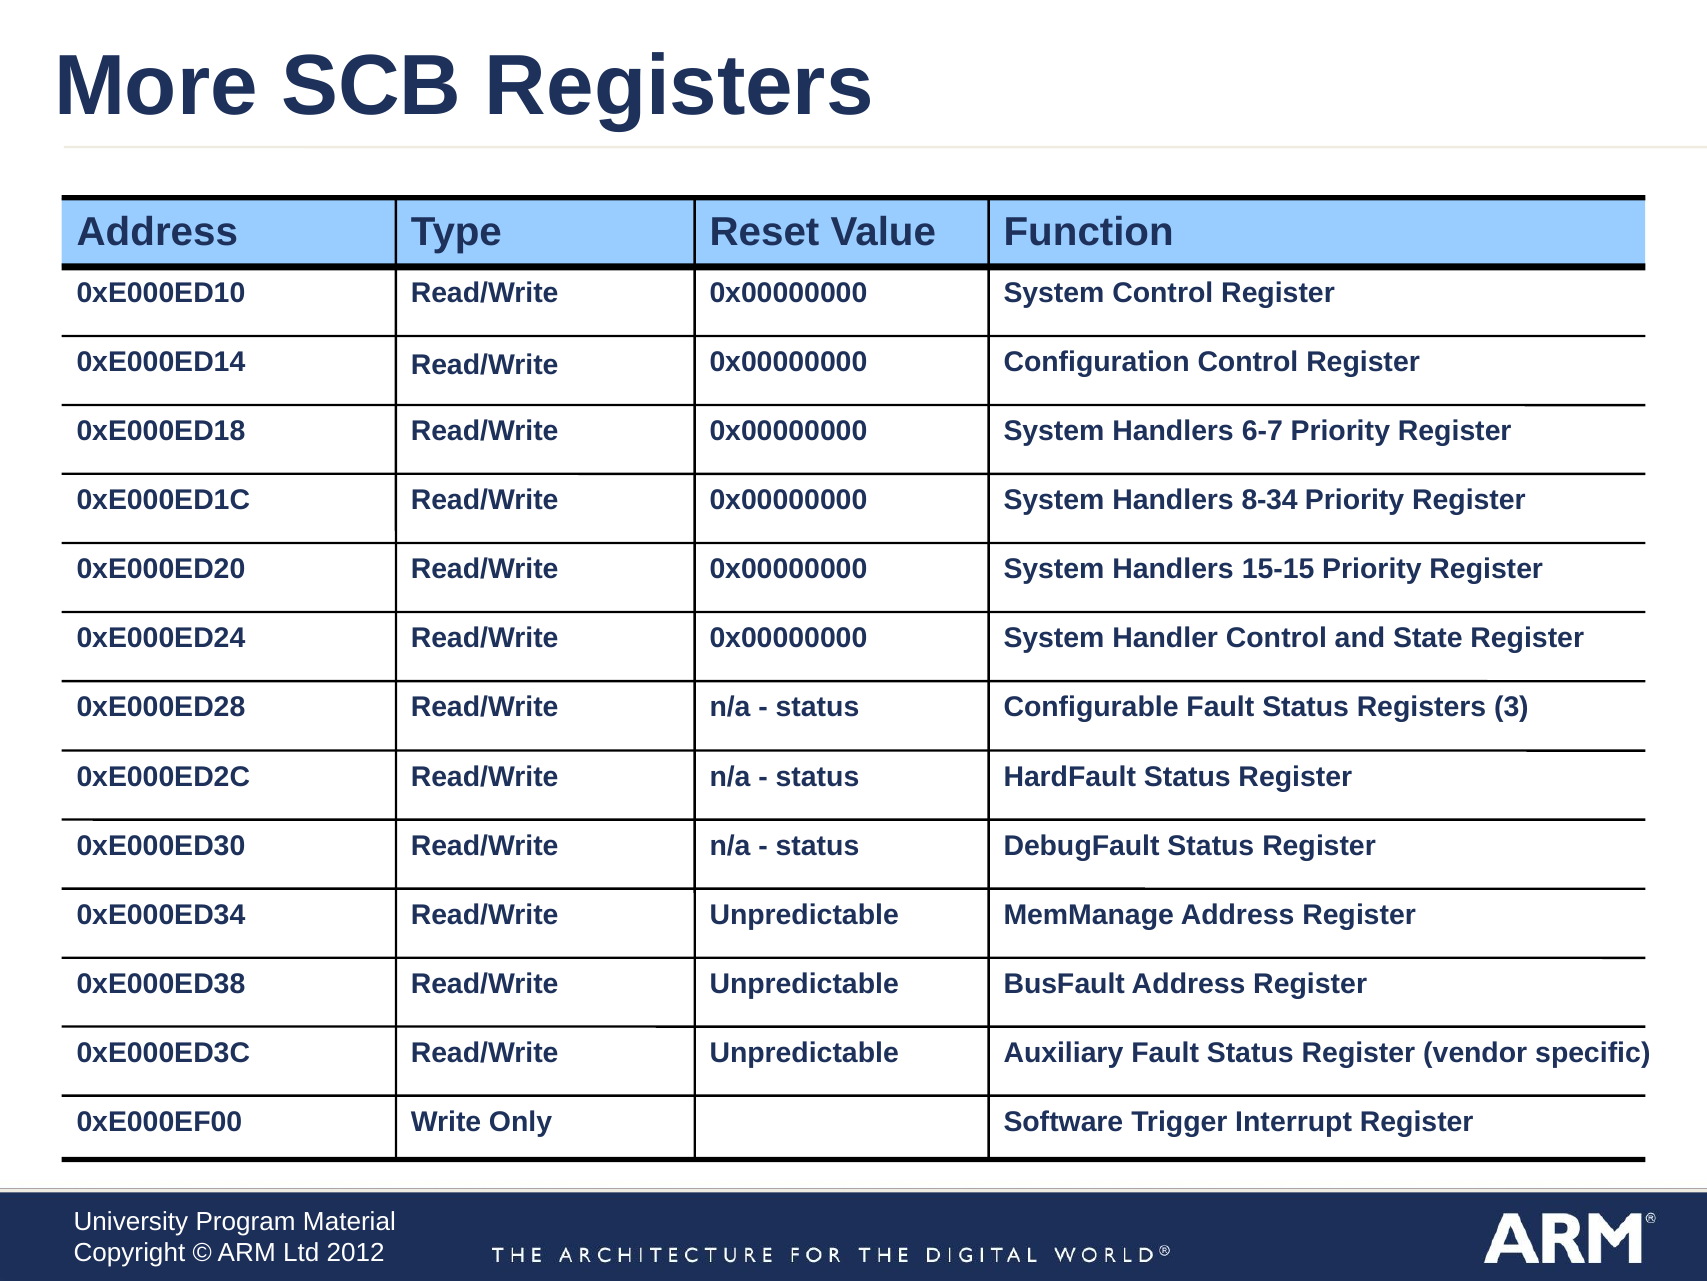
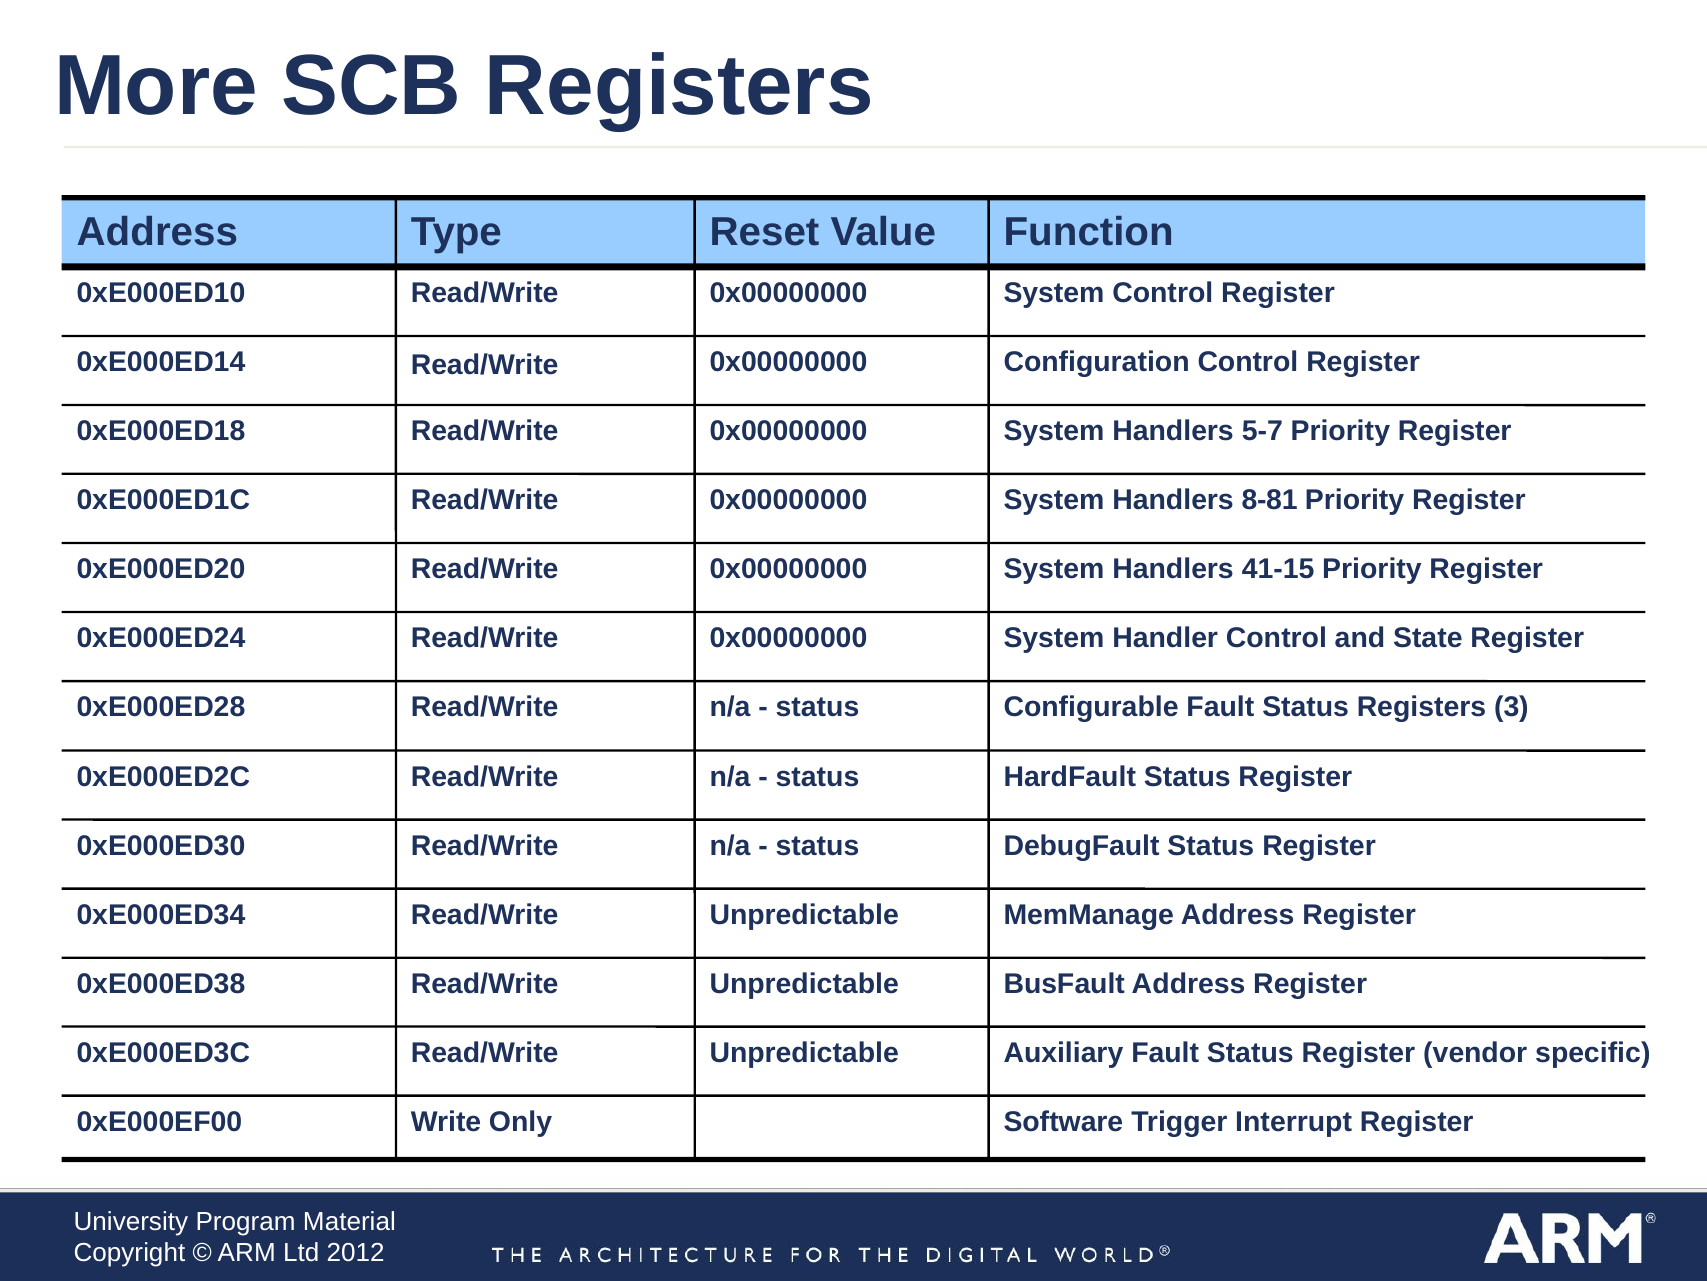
6-7: 6-7 -> 5-7
8-34: 8-34 -> 8-81
15-15: 15-15 -> 41-15
